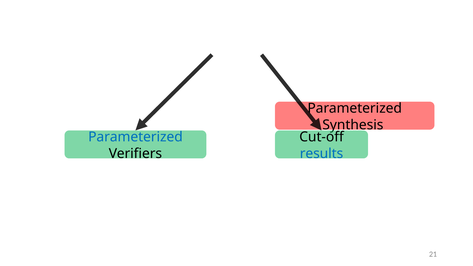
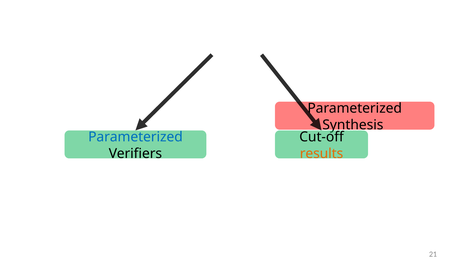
results colour: blue -> orange
